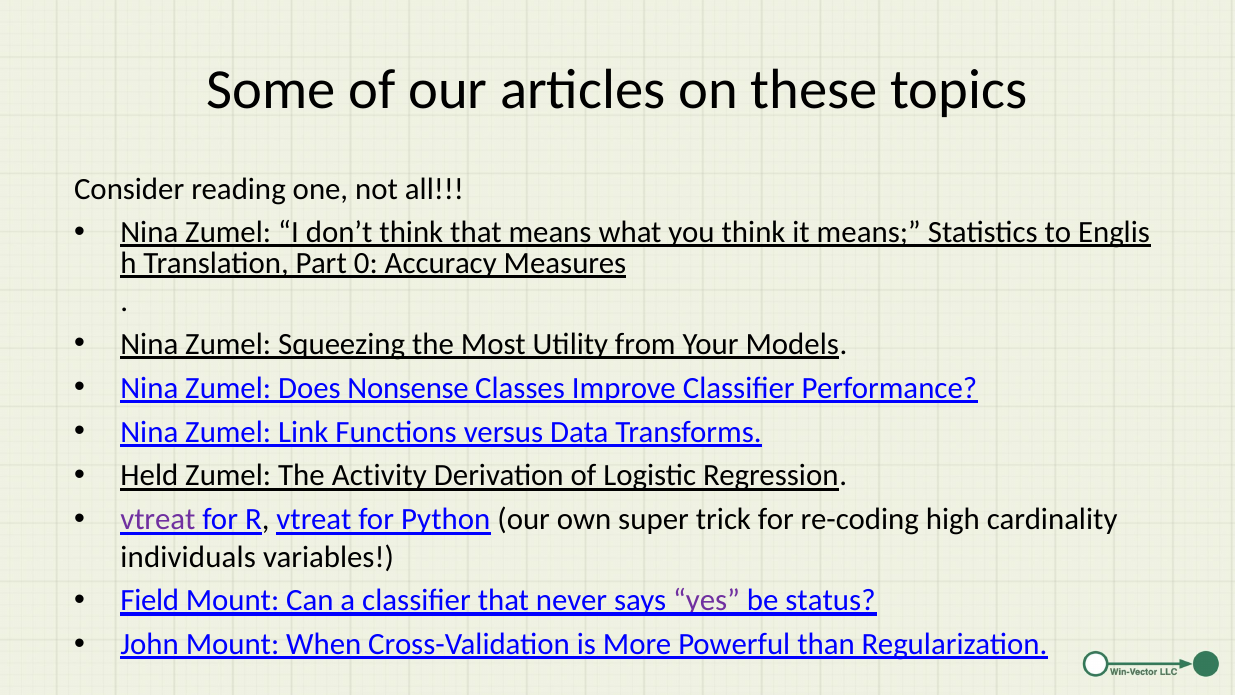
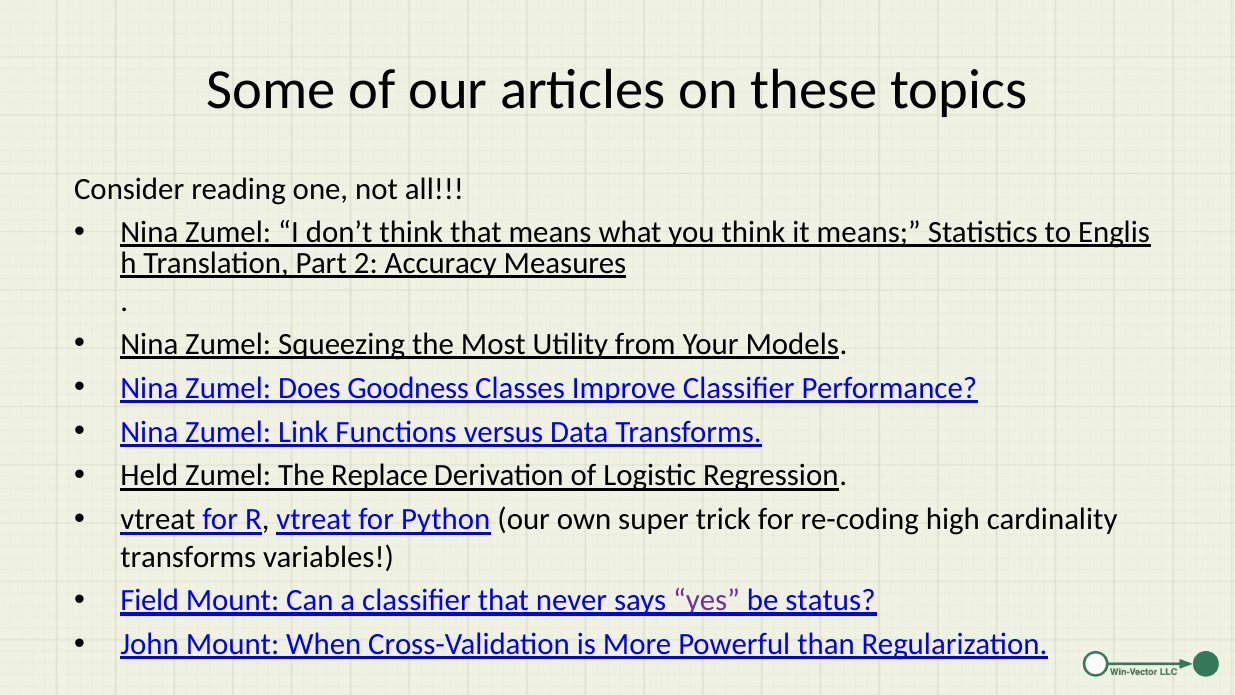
0: 0 -> 2
Nonsense: Nonsense -> Goodness
Activity: Activity -> Replace
vtreat at (158, 519) colour: purple -> black
individuals at (188, 557): individuals -> transforms
